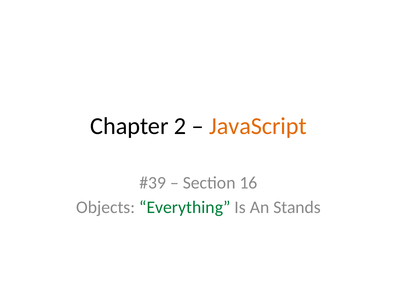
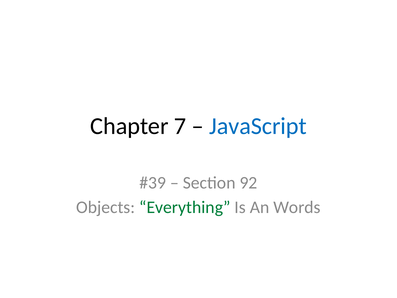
2: 2 -> 7
JavaScript colour: orange -> blue
16: 16 -> 92
Stands: Stands -> Words
